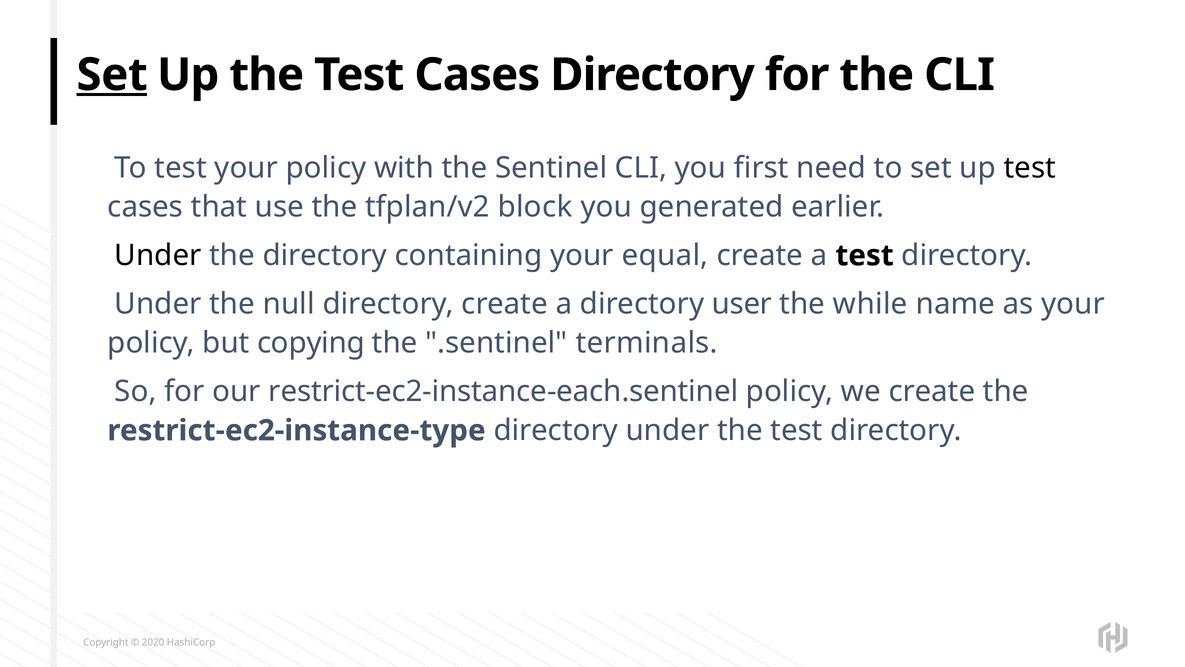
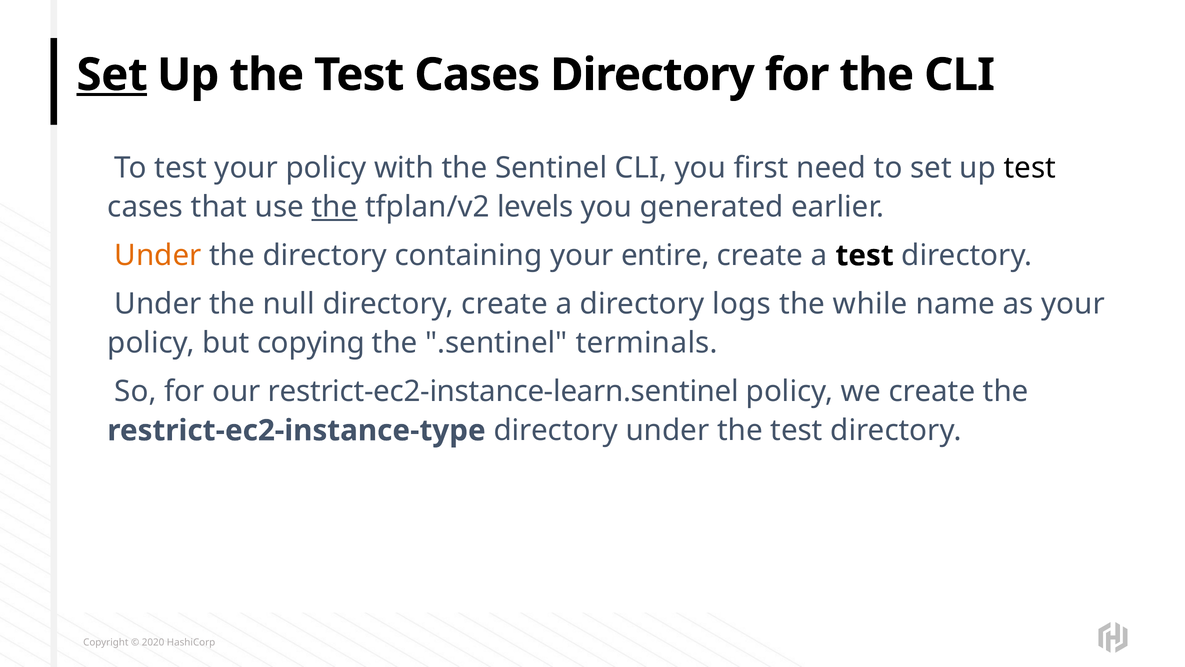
the at (335, 207) underline: none -> present
block: block -> levels
Under at (158, 255) colour: black -> orange
equal: equal -> entire
user: user -> logs
restrict-ec2-instance-each.sentinel: restrict-ec2-instance-each.sentinel -> restrict-ec2-instance-learn.sentinel
